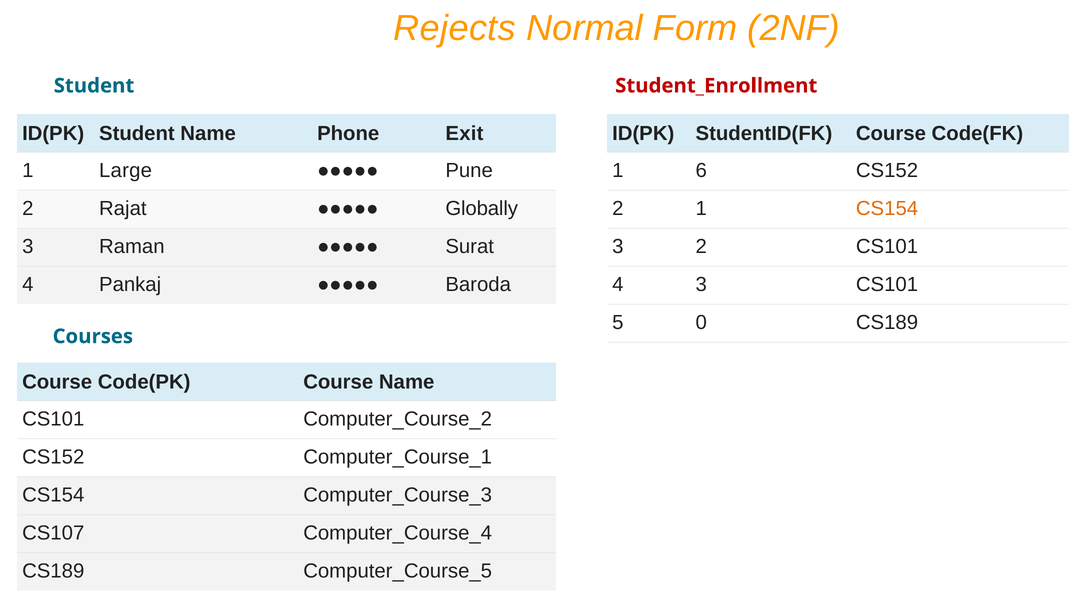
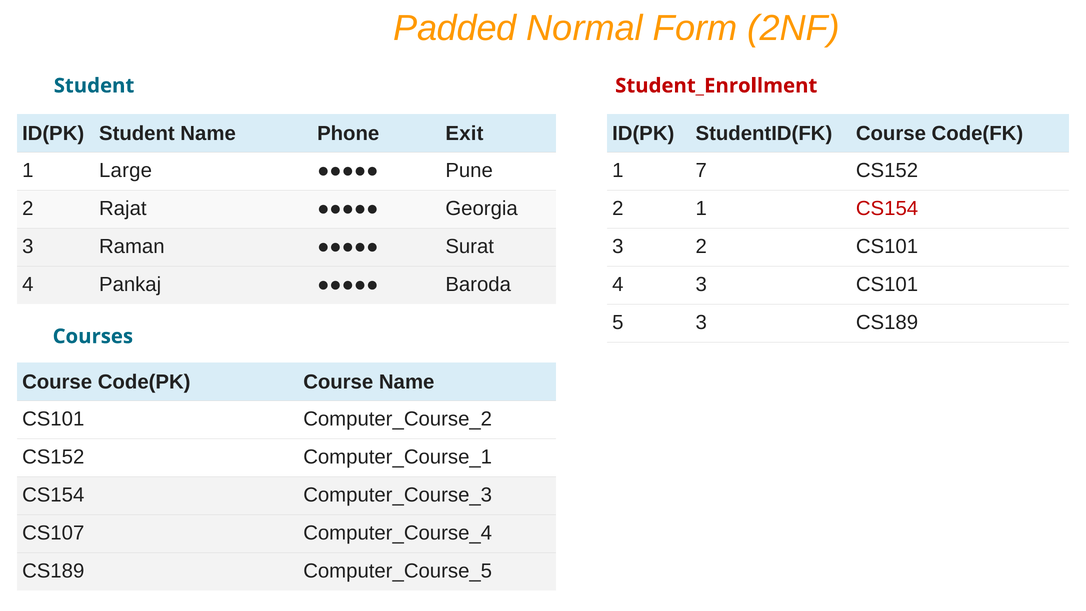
Rejects: Rejects -> Padded
6: 6 -> 7
Globally: Globally -> Georgia
CS154 at (887, 209) colour: orange -> red
5 0: 0 -> 3
